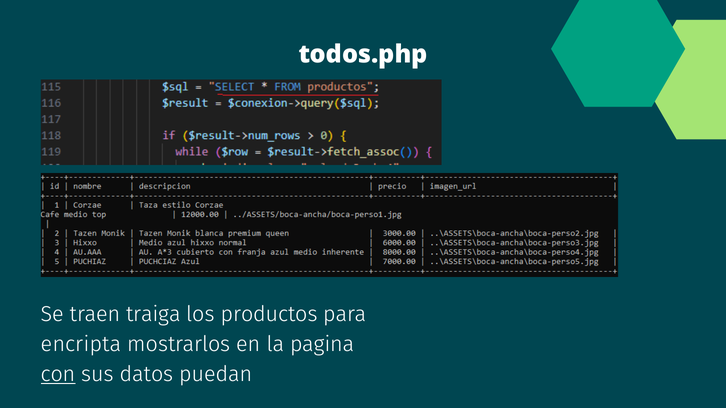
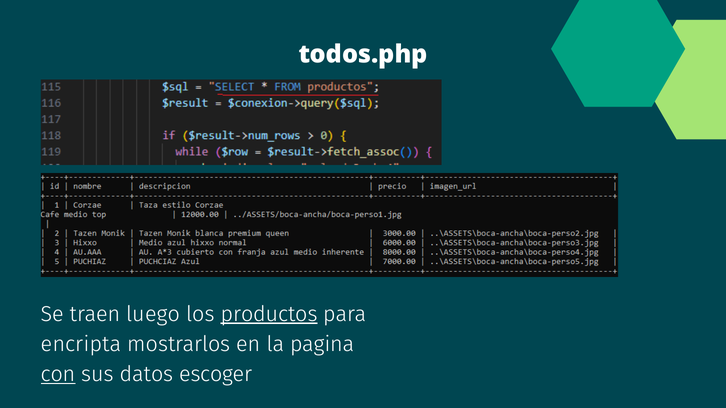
traiga: traiga -> luego
productos underline: none -> present
puedan: puedan -> escoger
